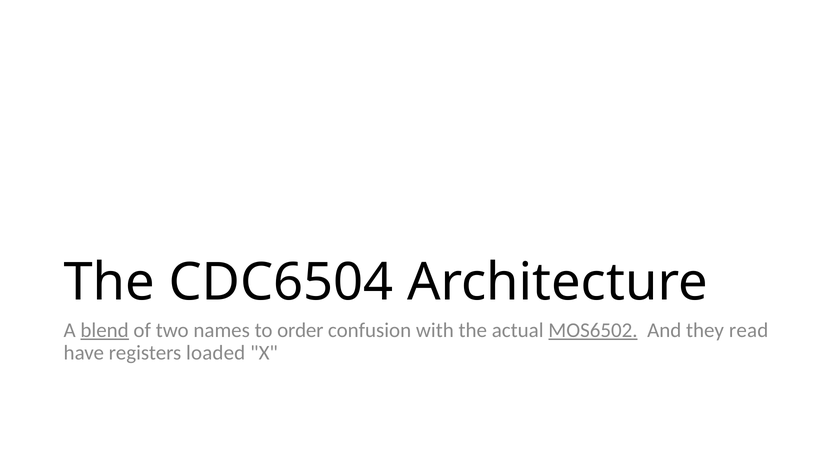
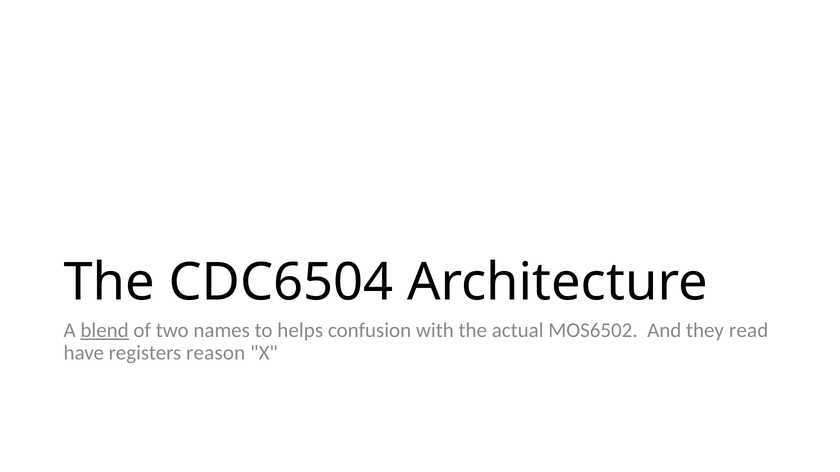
order: order -> helps
MOS6502 underline: present -> none
loaded: loaded -> reason
